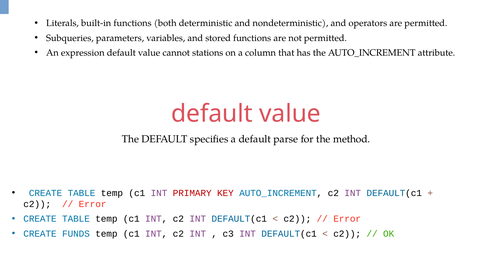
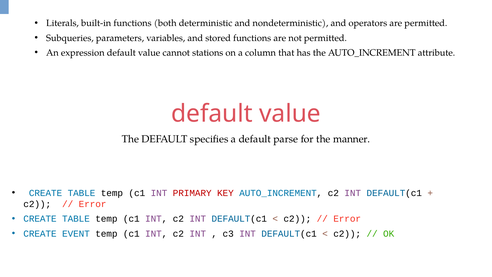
method: method -> manner
FUNDS: FUNDS -> EVENT
